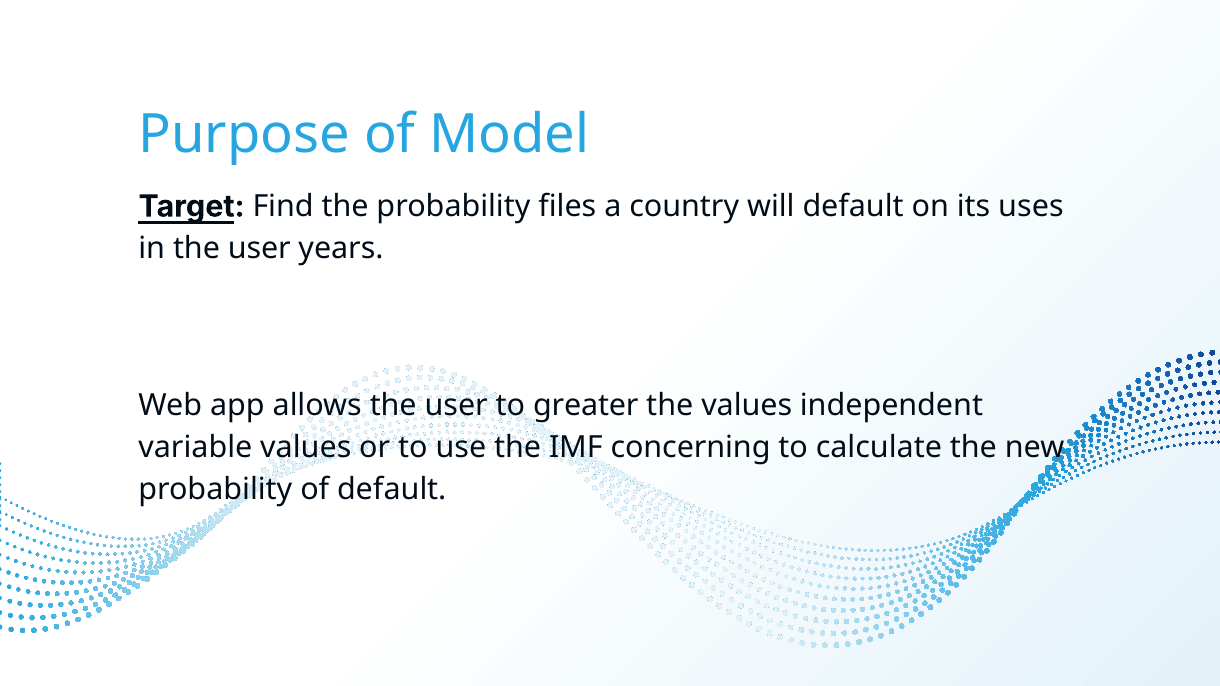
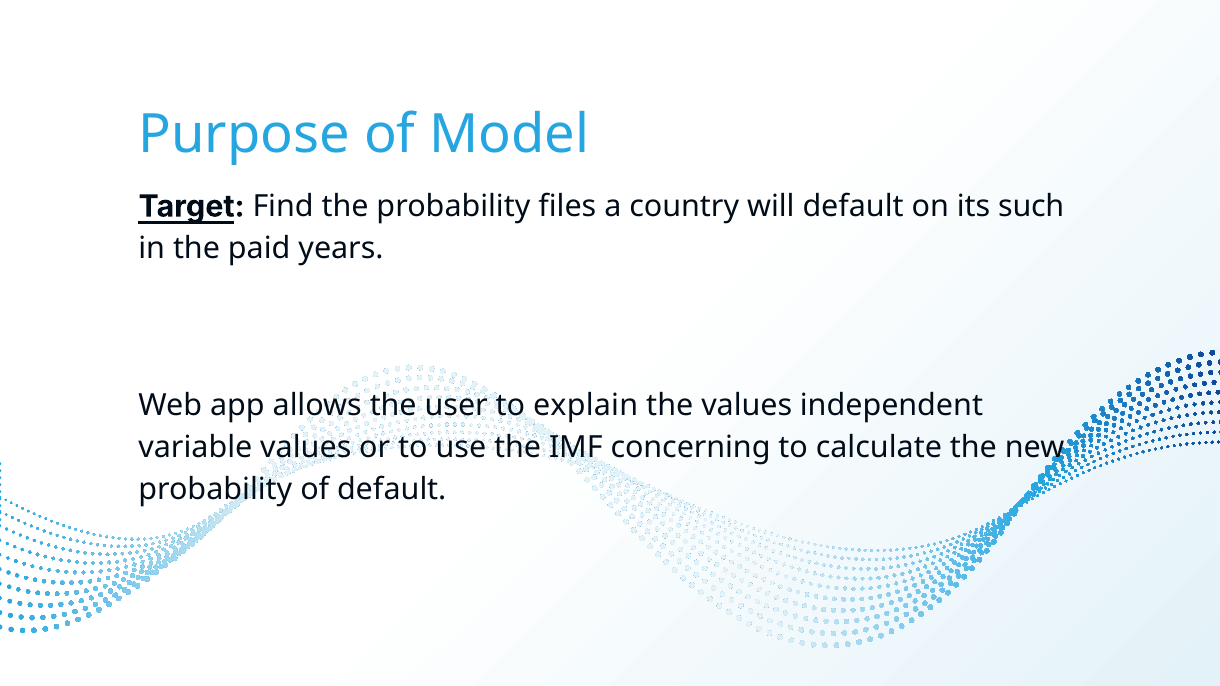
uses: uses -> such
in the user: user -> paid
greater: greater -> explain
